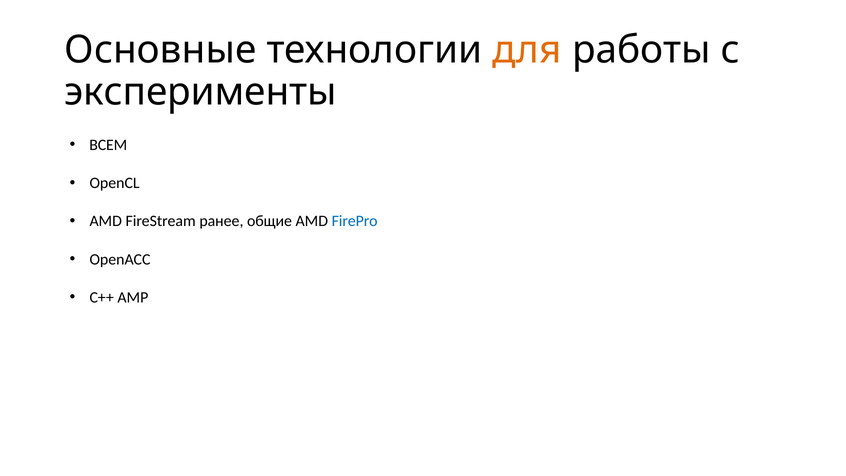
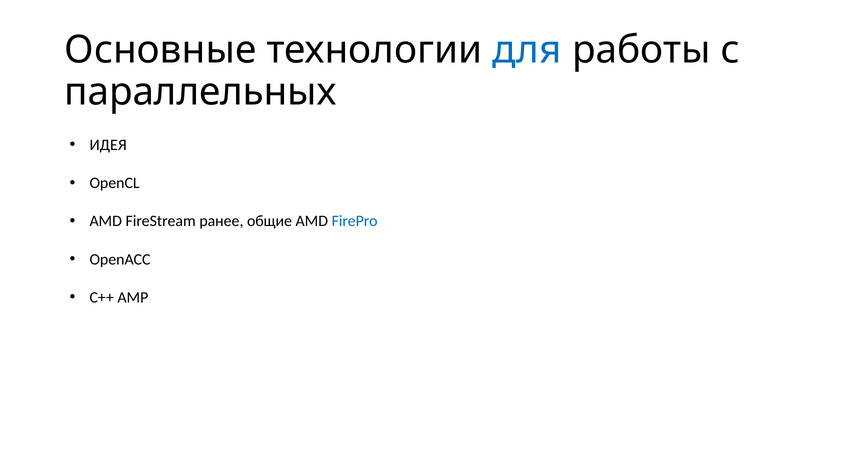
для colour: orange -> blue
эксперименты: эксперименты -> параллельных
ВСЕМ: ВСЕМ -> ИДЕЯ
